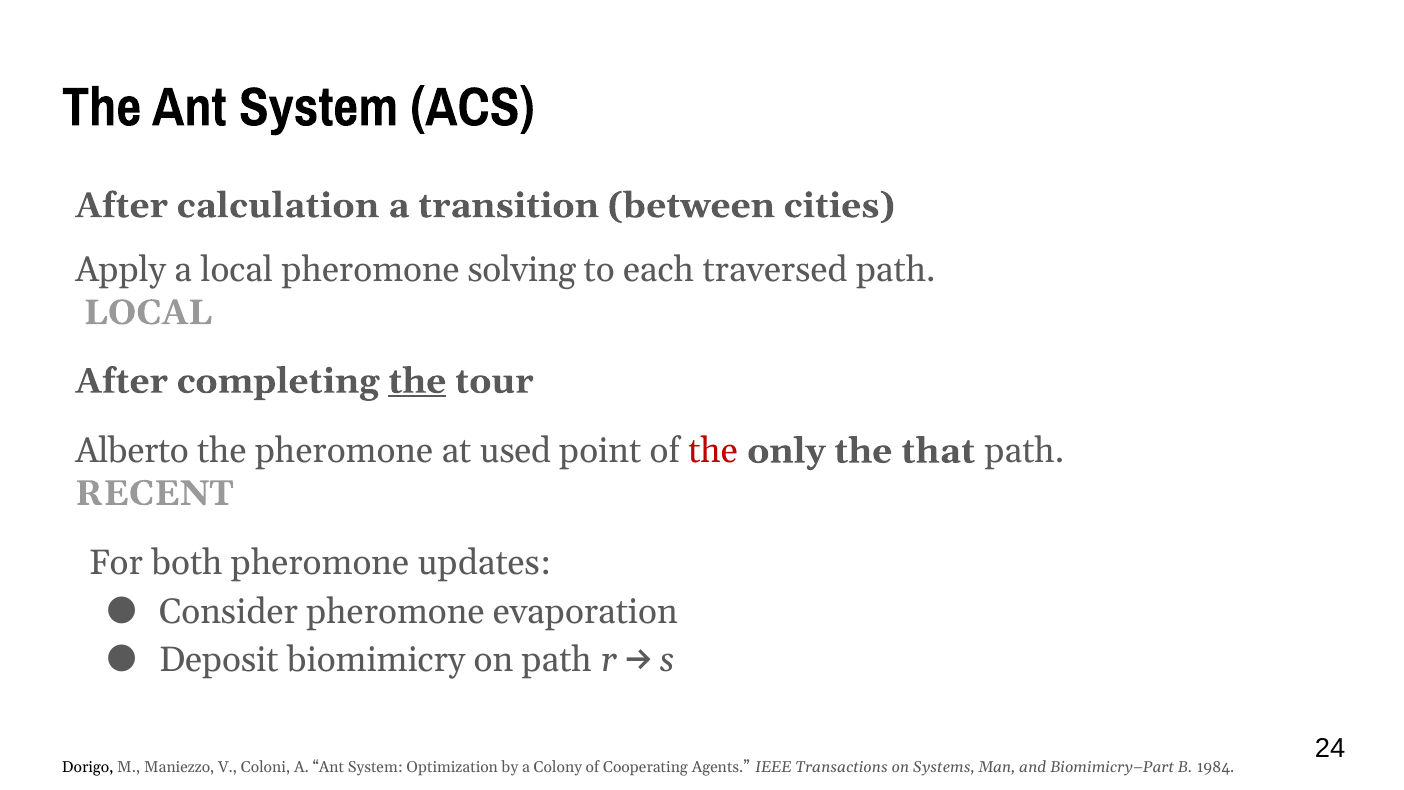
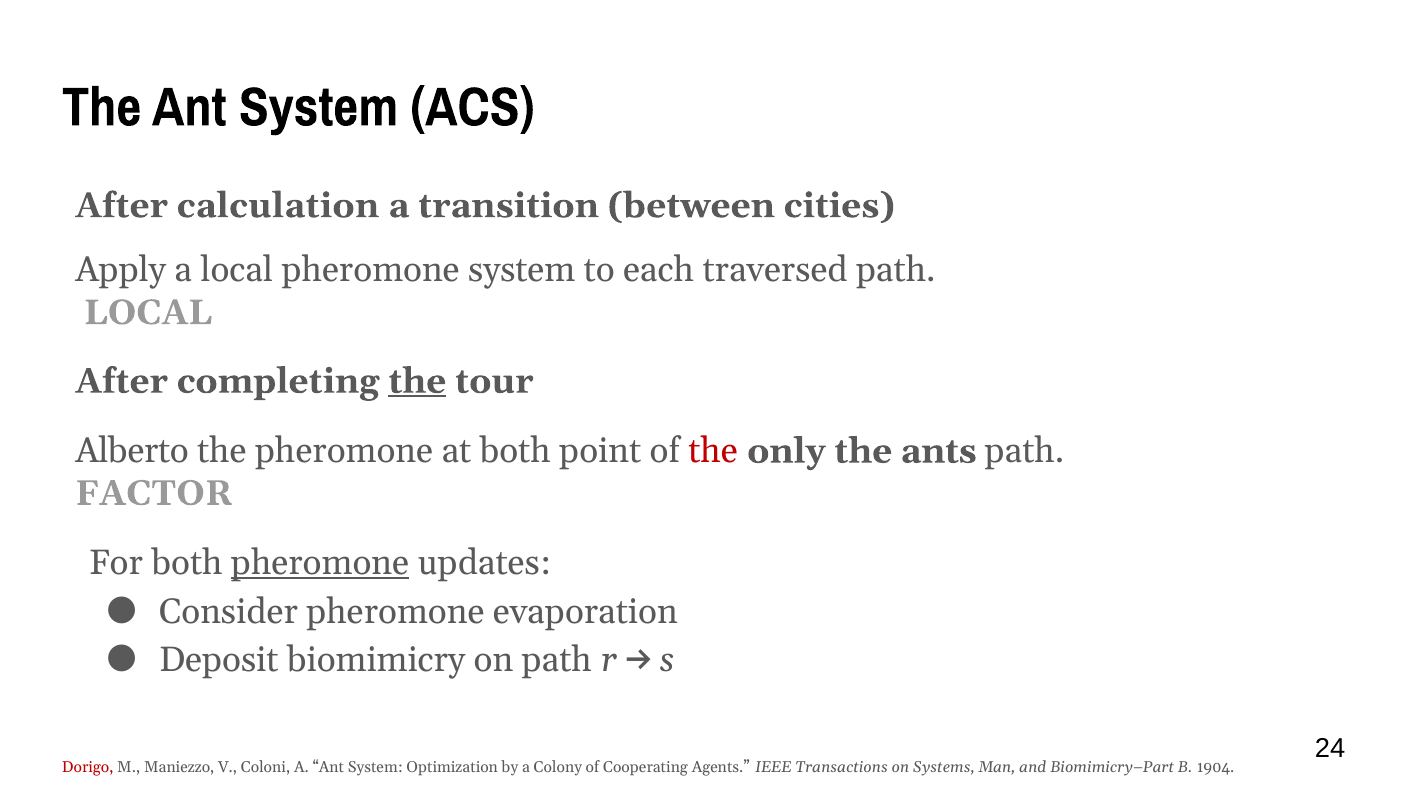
pheromone solving: solving -> system
at used: used -> both
that: that -> ants
RECENT: RECENT -> FACTOR
pheromone at (320, 563) underline: none -> present
Dorigo colour: black -> red
1984: 1984 -> 1904
